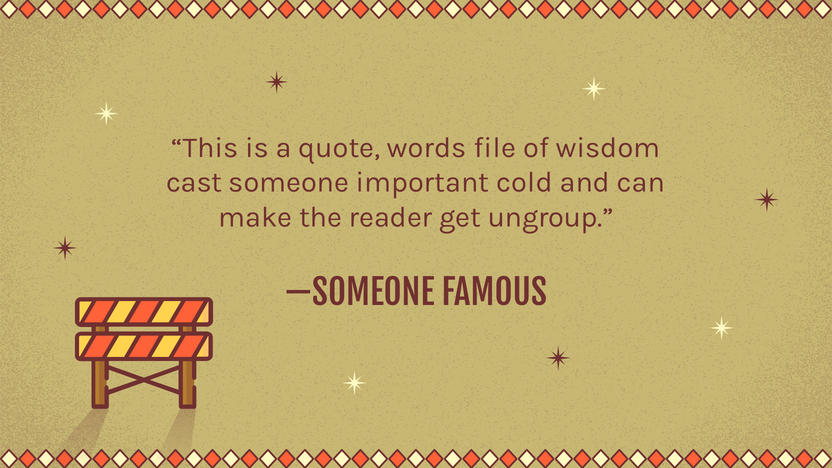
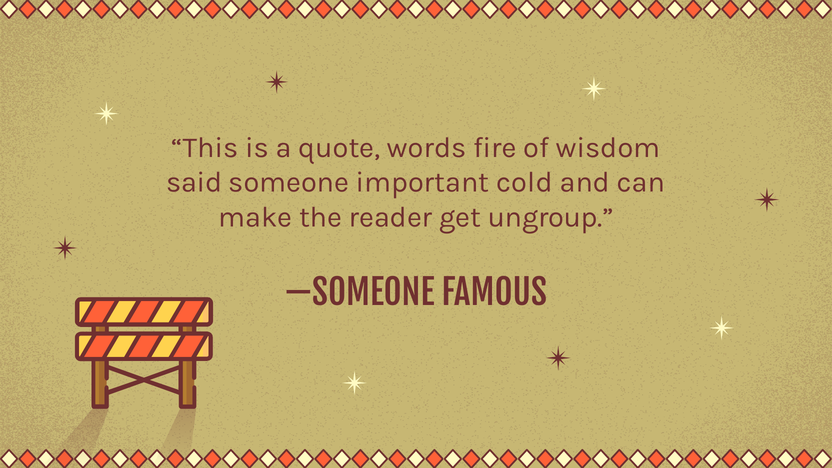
file: file -> fire
cast: cast -> said
